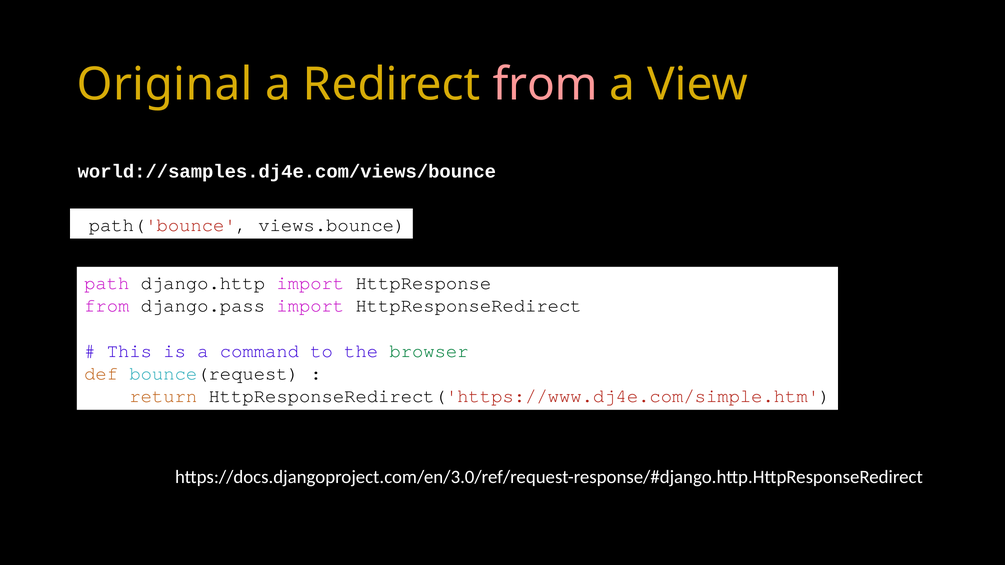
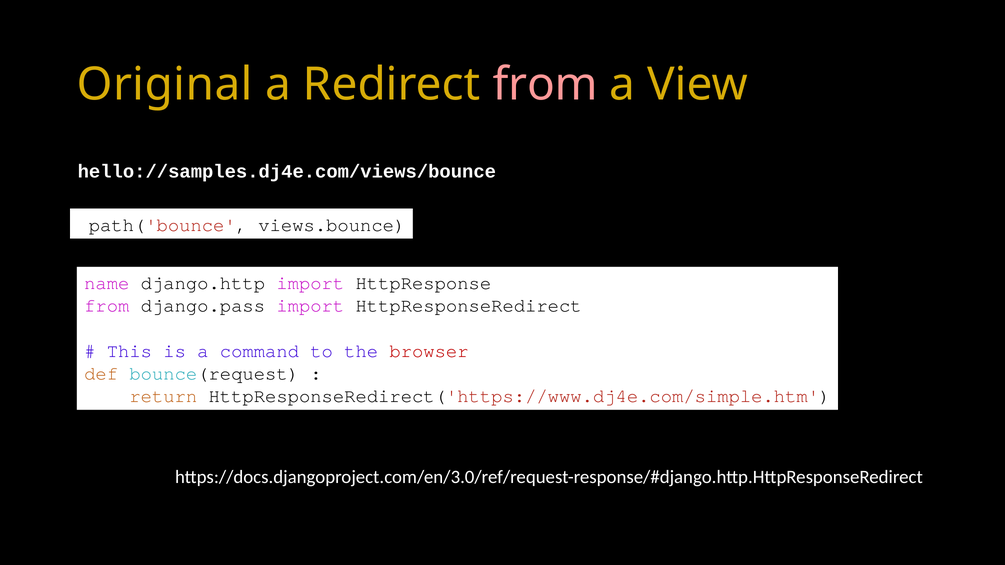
world://samples.dj4e.com/views/bounce: world://samples.dj4e.com/views/bounce -> hello://samples.dj4e.com/views/bounce
path: path -> name
browser colour: green -> red
